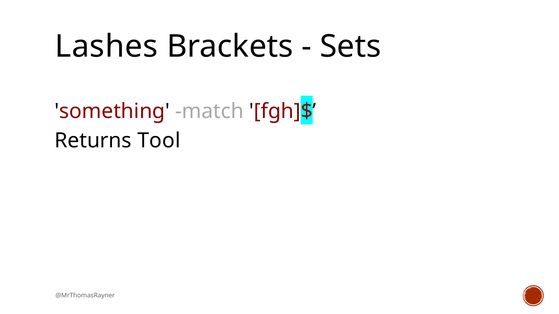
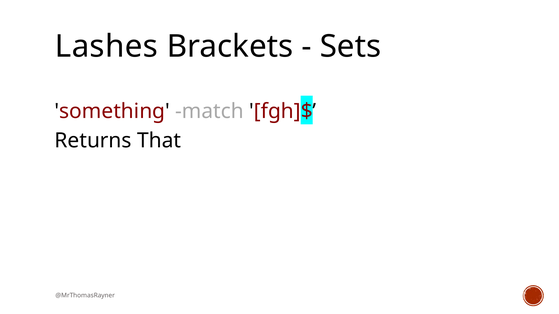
Tool: Tool -> That
